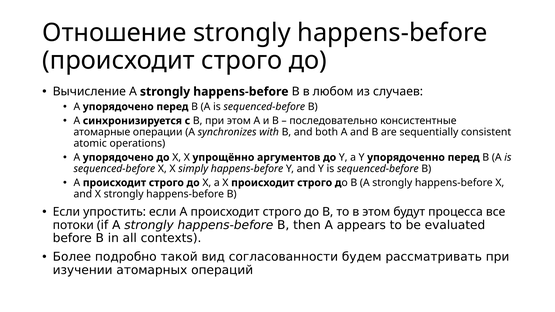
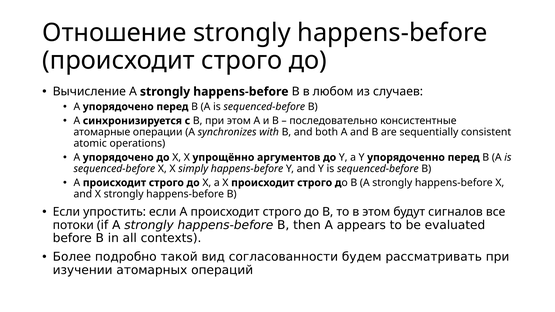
процесса: процесса -> сигналов
